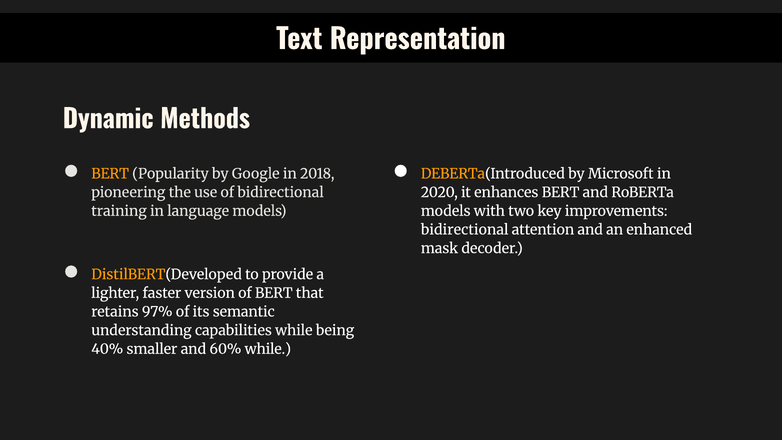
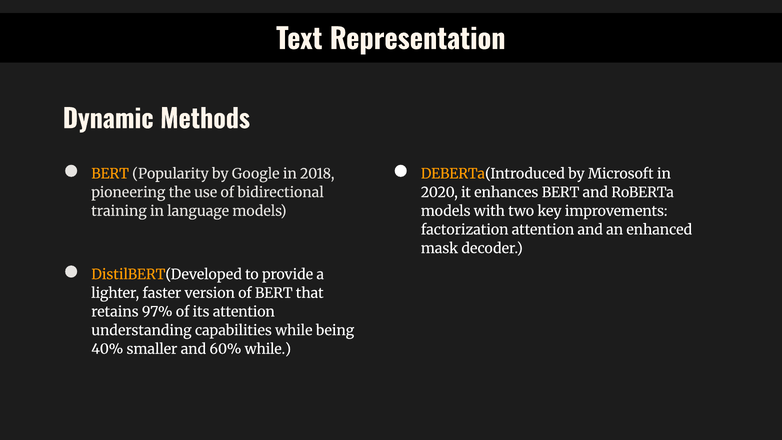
bidirectional at (465, 230): bidirectional -> factorization
its semantic: semantic -> attention
